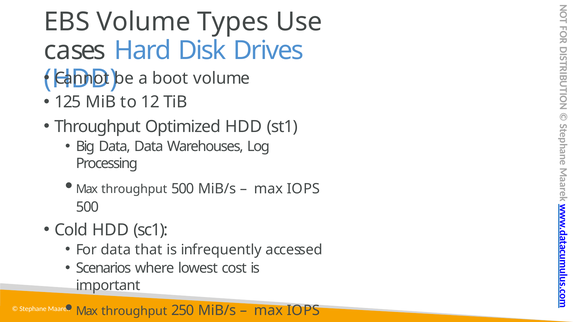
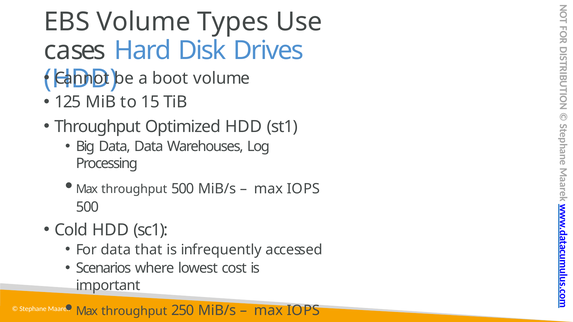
12: 12 -> 15
